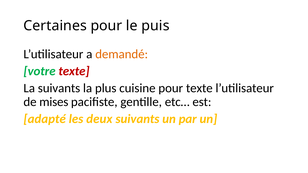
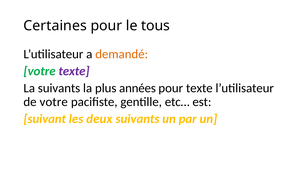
puis: puis -> tous
texte at (74, 71) colour: red -> purple
cuisine: cuisine -> années
de mises: mises -> votre
adapté: adapté -> suivant
